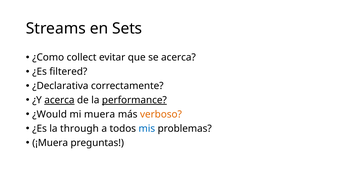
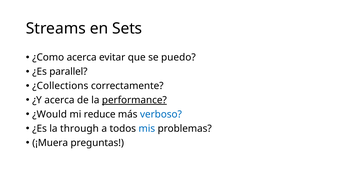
¿Como collect: collect -> acerca
se acerca: acerca -> puedo
filtered: filtered -> parallel
¿Declarativa: ¿Declarativa -> ¿Collections
acerca at (59, 100) underline: present -> none
muera: muera -> reduce
verboso colour: orange -> blue
